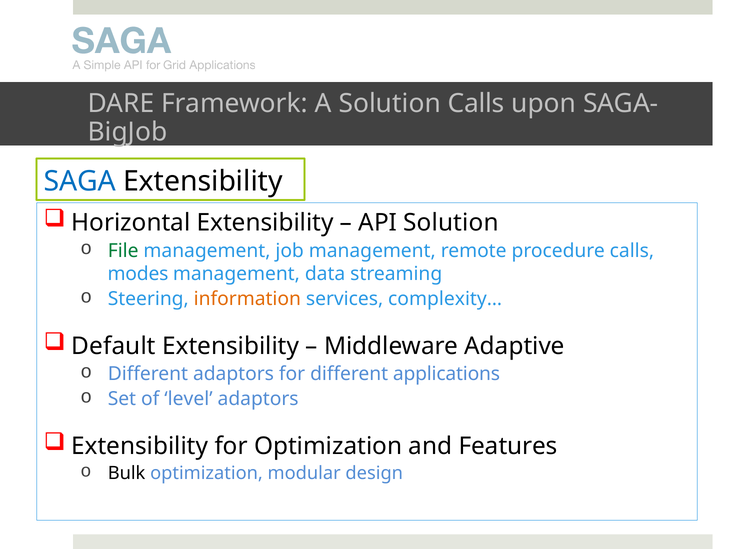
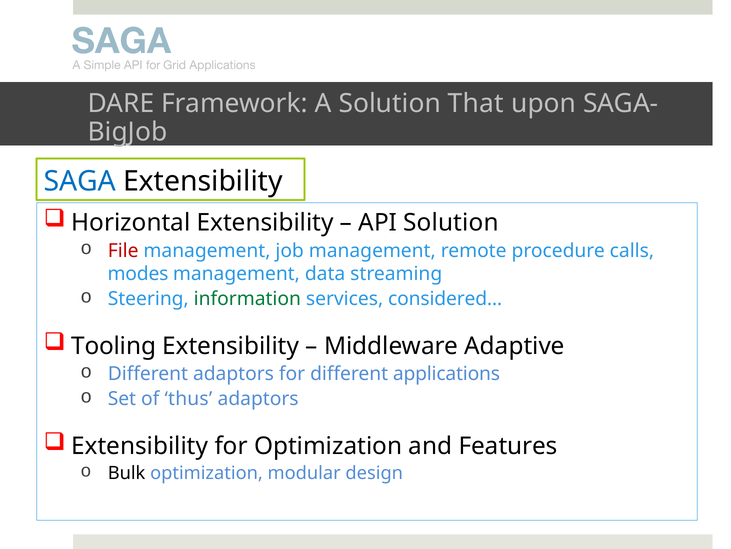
Solution Calls: Calls -> That
File colour: green -> red
information colour: orange -> green
complexity…: complexity… -> considered…
Default: Default -> Tooling
level: level -> thus
